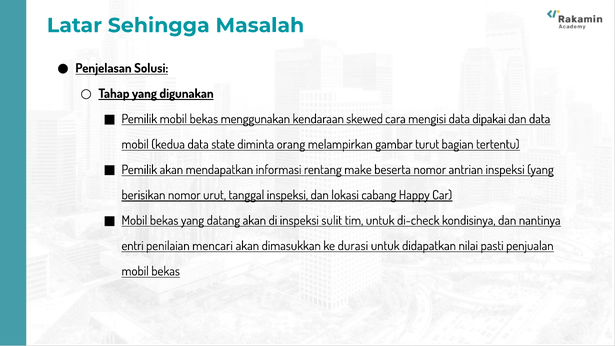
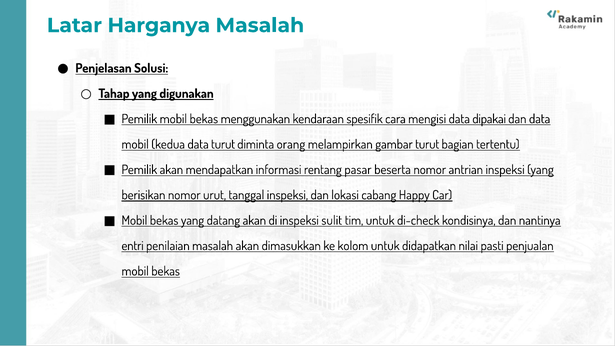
Sehingga: Sehingga -> Harganya
skewed: skewed -> spesifik
data state: state -> turut
make: make -> pasar
penilaian mencari: mencari -> masalah
durasi: durasi -> kolom
